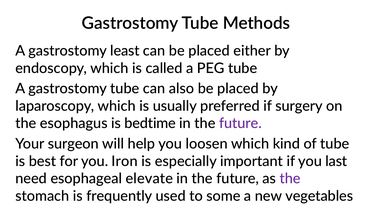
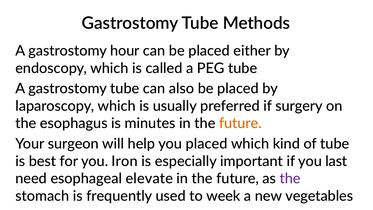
least: least -> hour
bedtime: bedtime -> minutes
future at (240, 123) colour: purple -> orange
you loosen: loosen -> placed
some: some -> week
